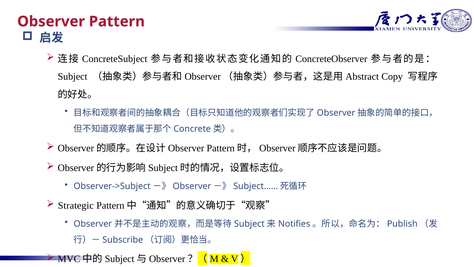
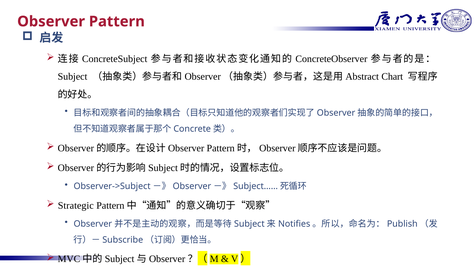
Copy: Copy -> Chart
